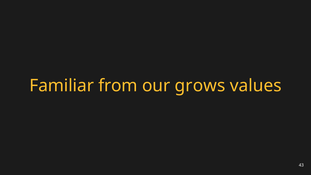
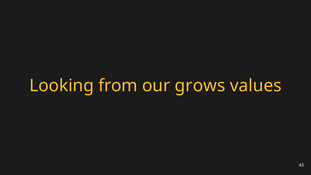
Familiar: Familiar -> Looking
